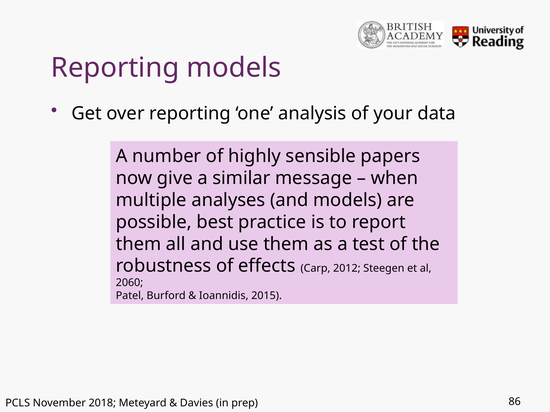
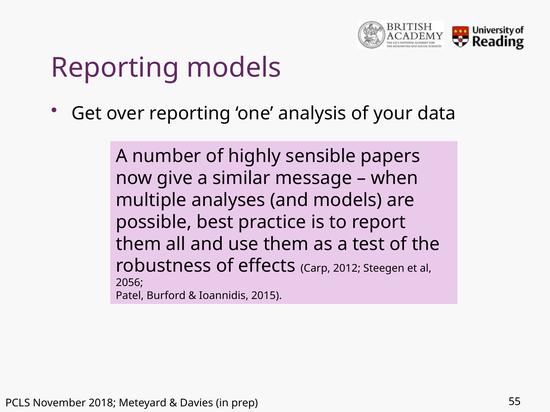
2060: 2060 -> 2056
86: 86 -> 55
